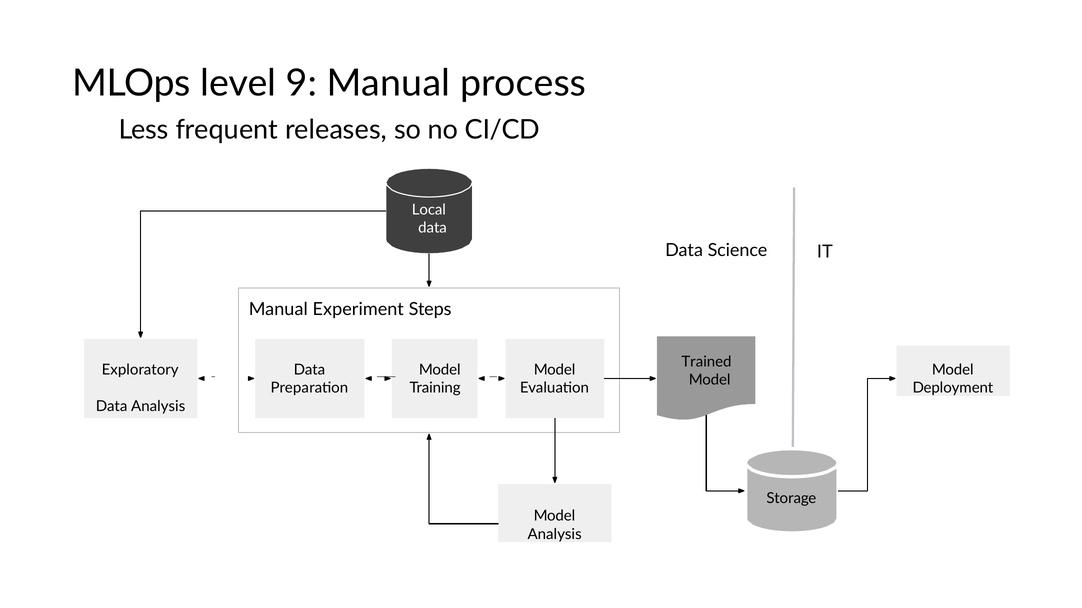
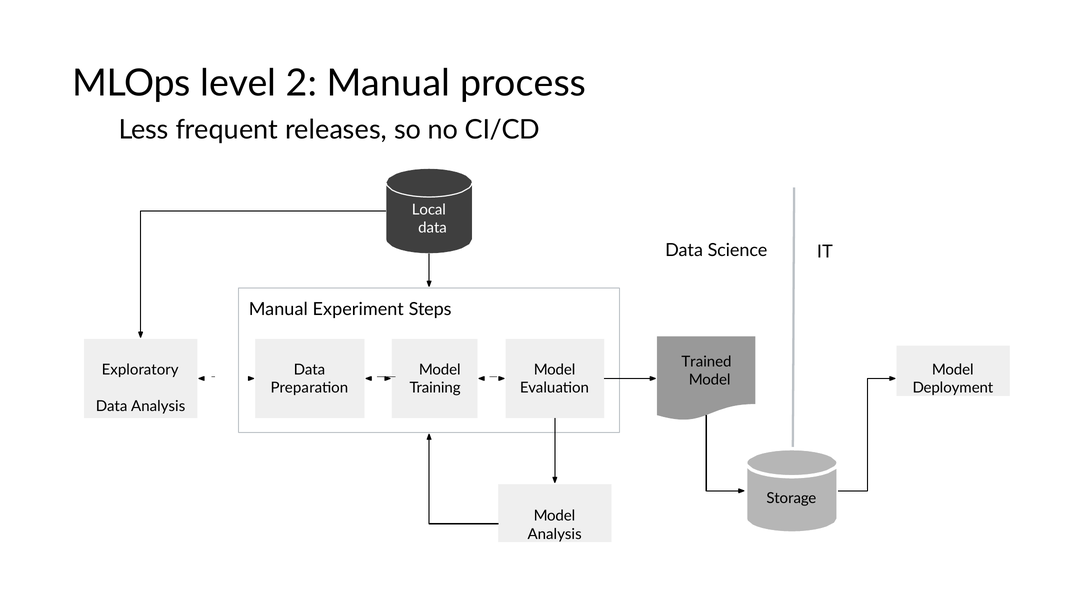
9: 9 -> 2
